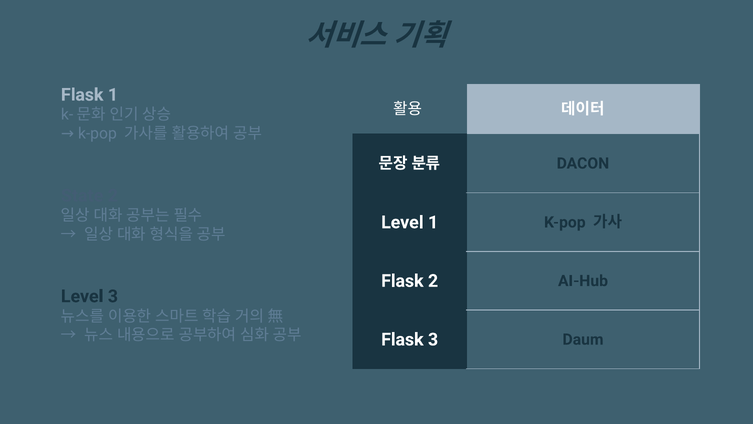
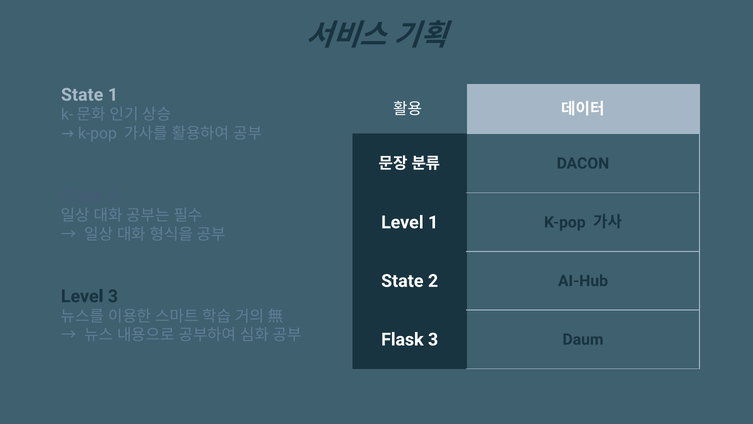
Flask at (82, 95): Flask -> State
Flask at (402, 281): Flask -> State
